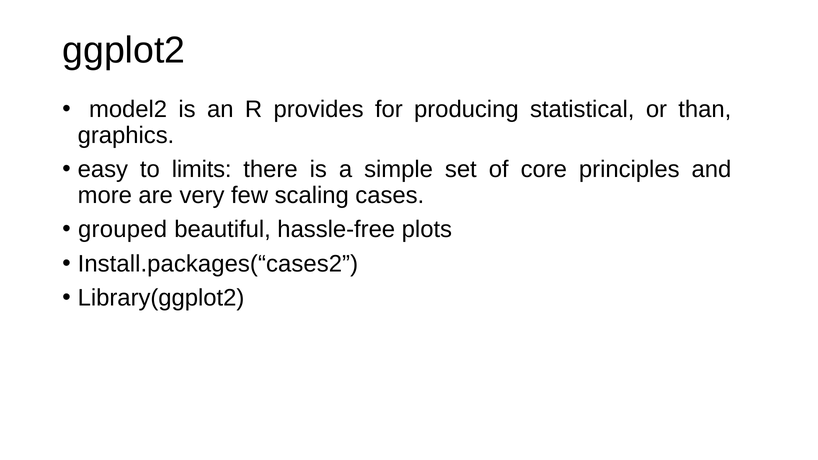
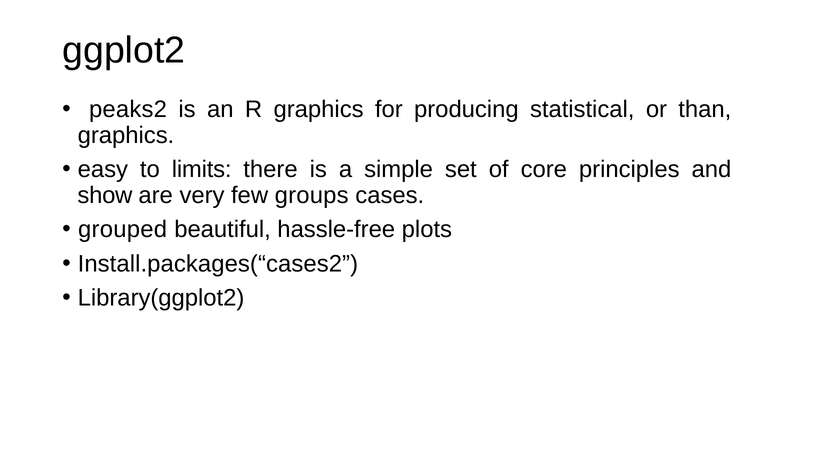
model2: model2 -> peaks2
R provides: provides -> graphics
more: more -> show
scaling: scaling -> groups
